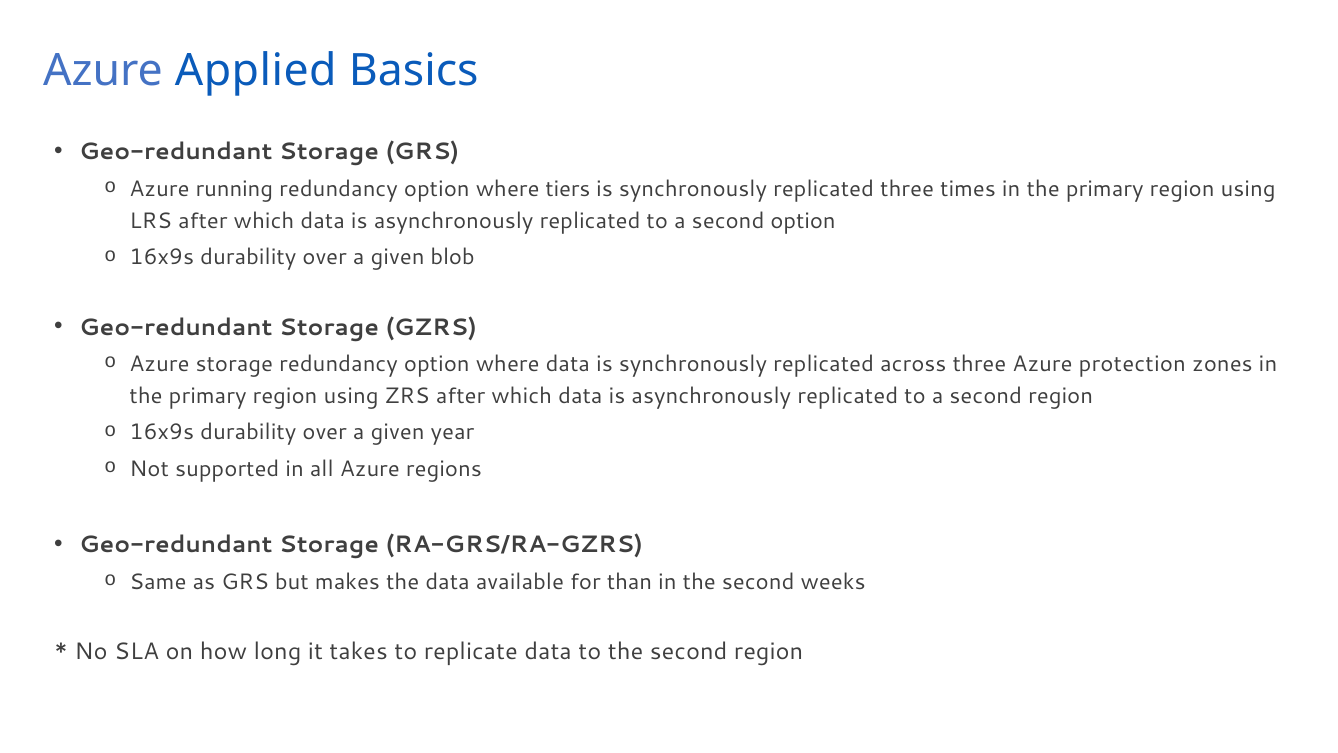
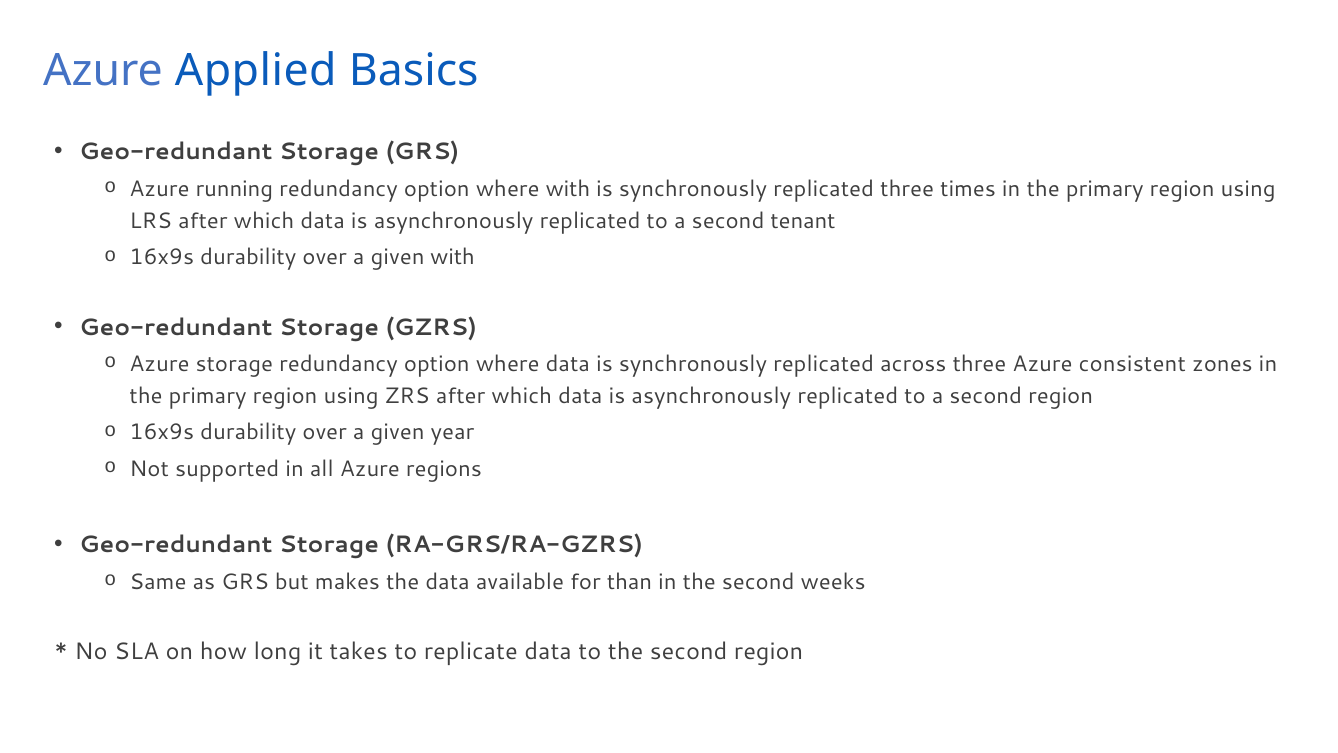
where tiers: tiers -> with
second option: option -> tenant
given blob: blob -> with
protection: protection -> consistent
